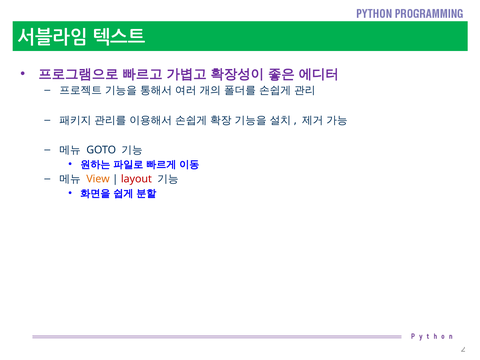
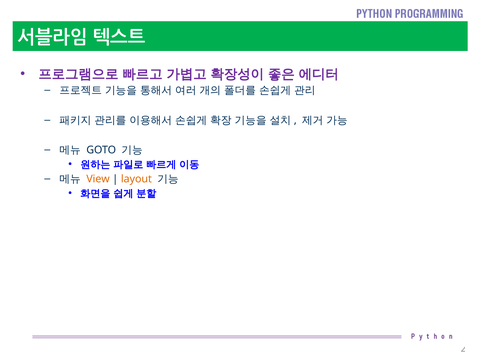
layout colour: red -> orange
